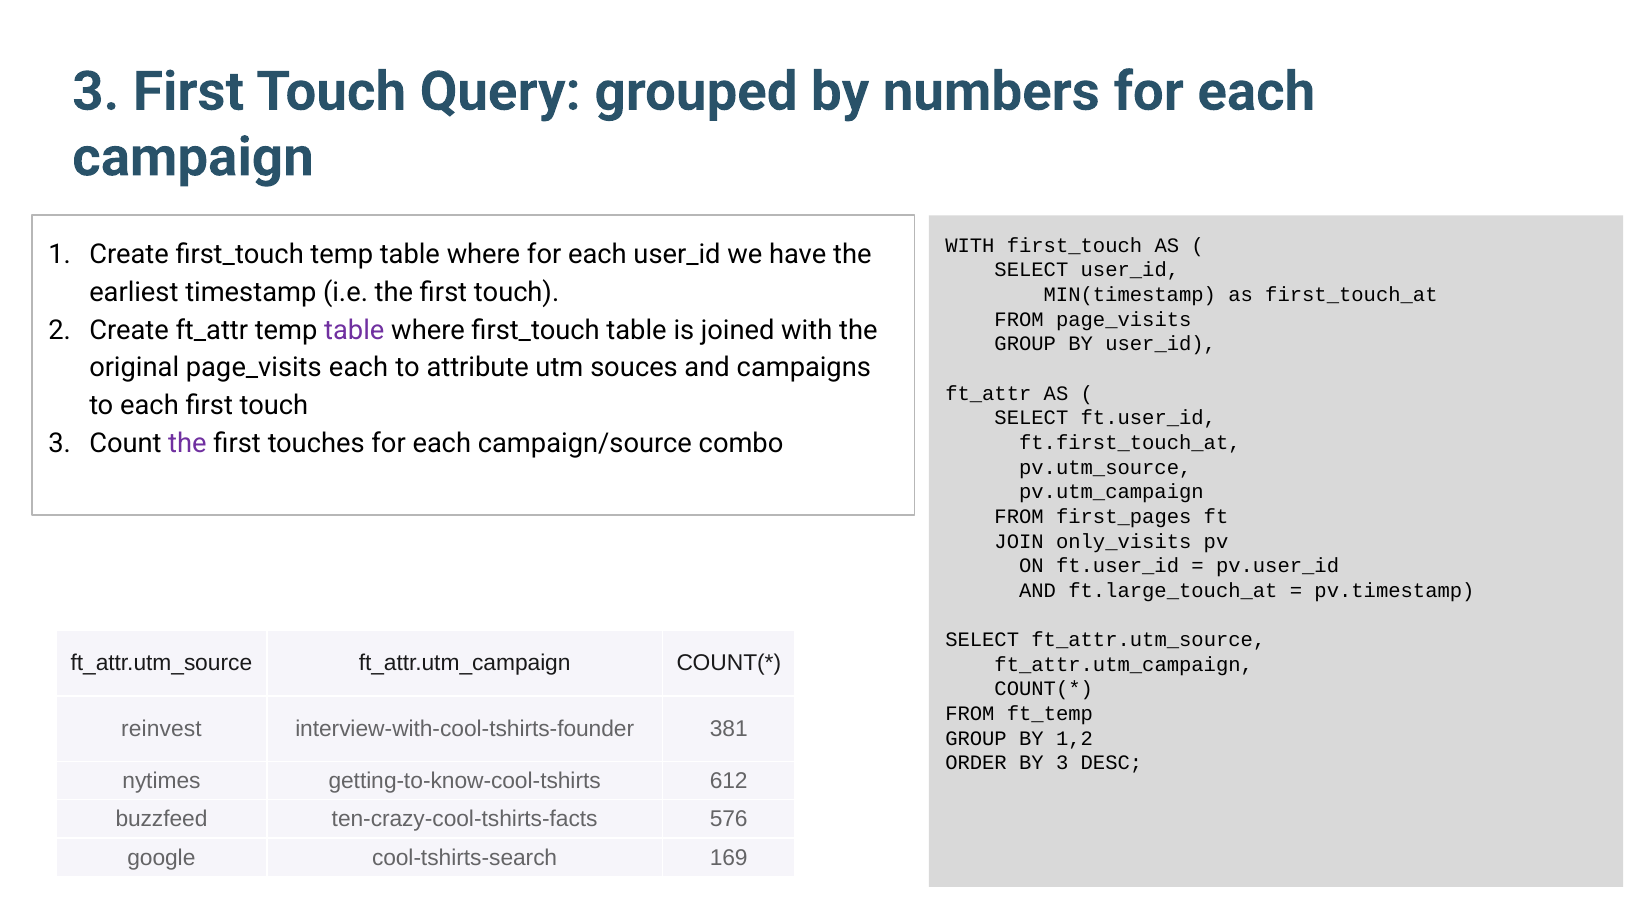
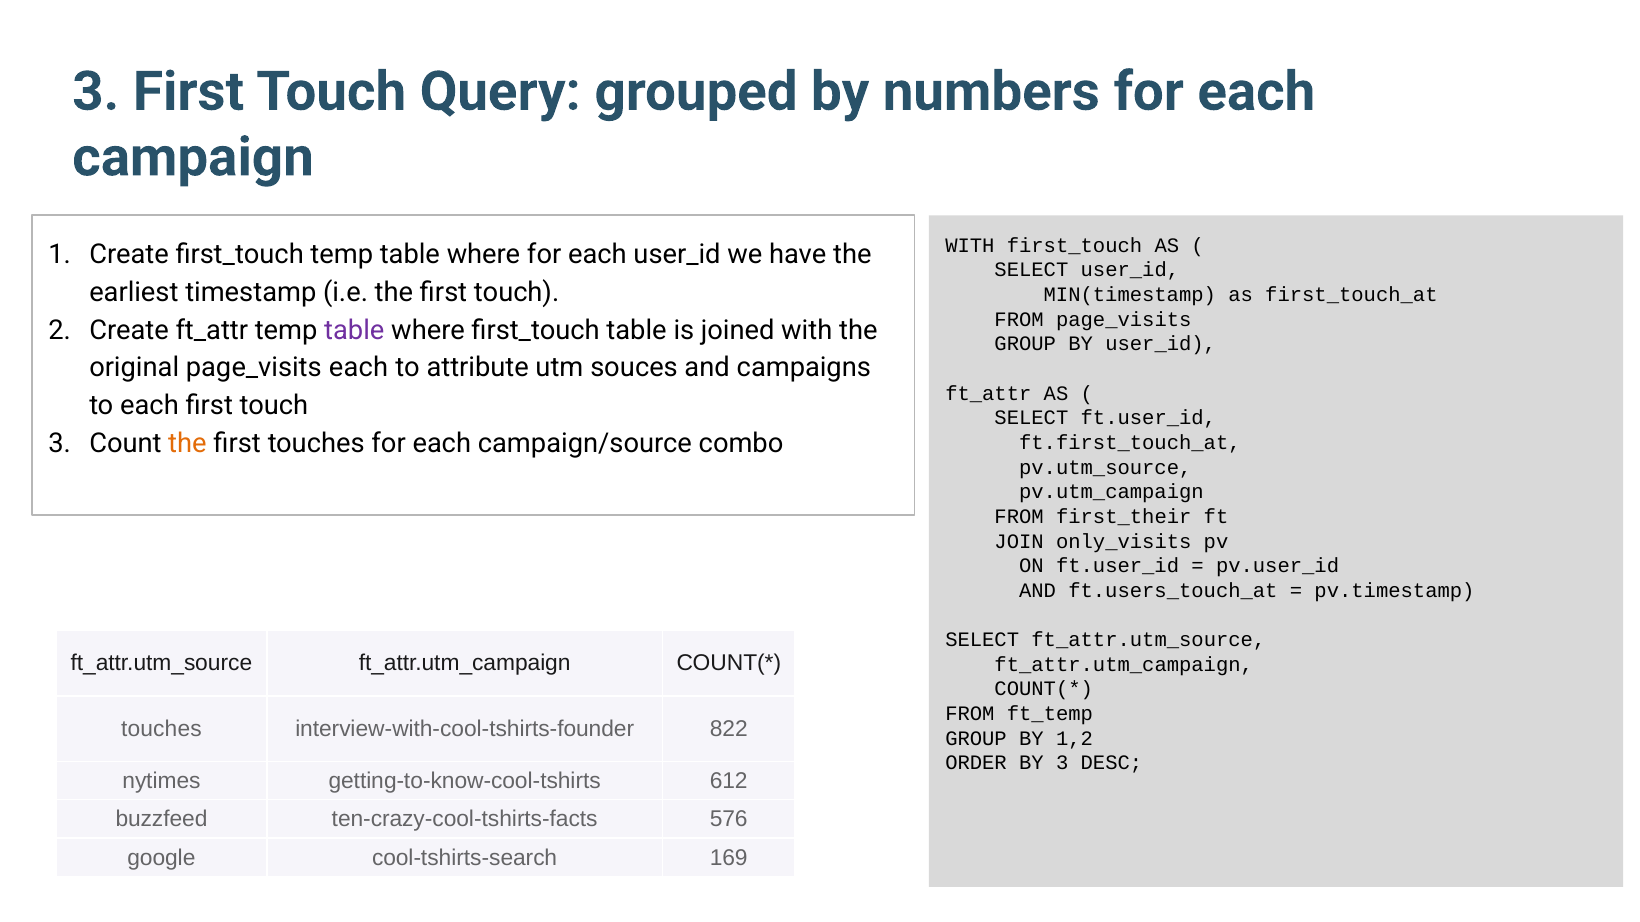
the at (187, 444) colour: purple -> orange
first_pages: first_pages -> first_their
ft.large_touch_at: ft.large_touch_at -> ft.users_touch_at
reinvest at (161, 729): reinvest -> touches
381: 381 -> 822
